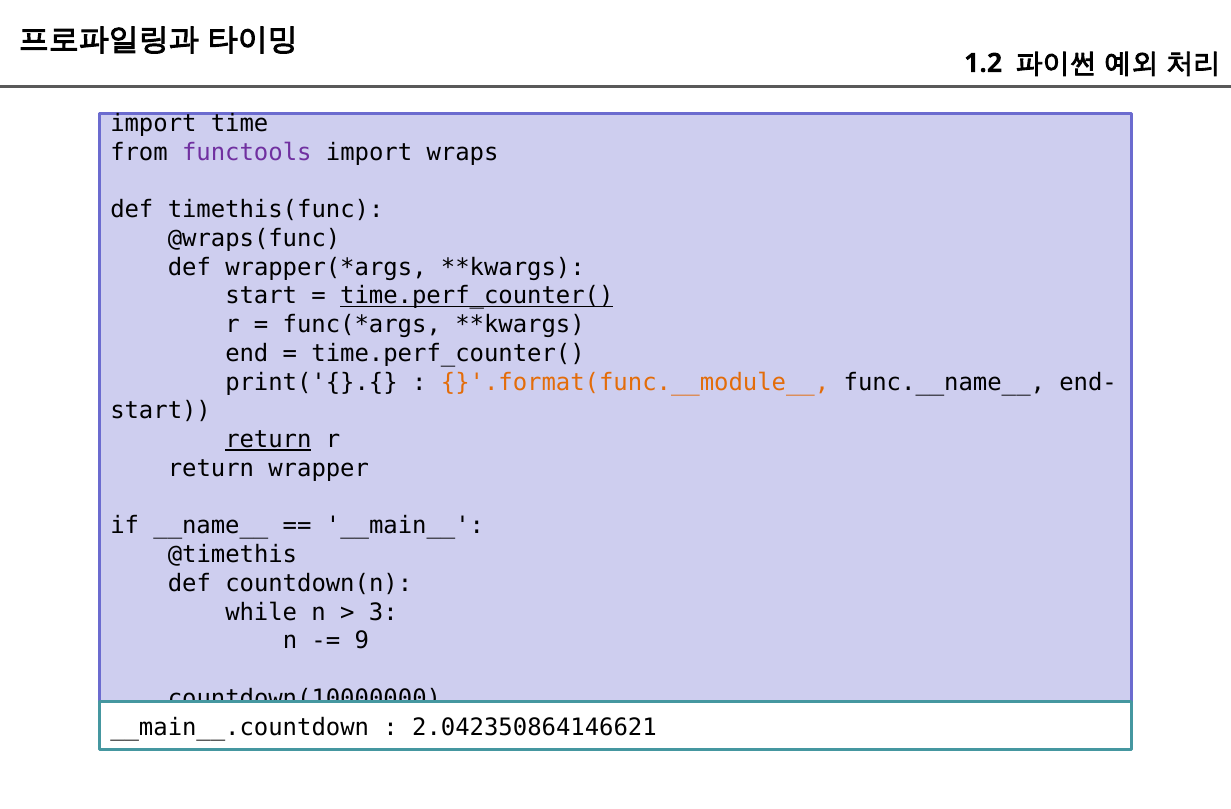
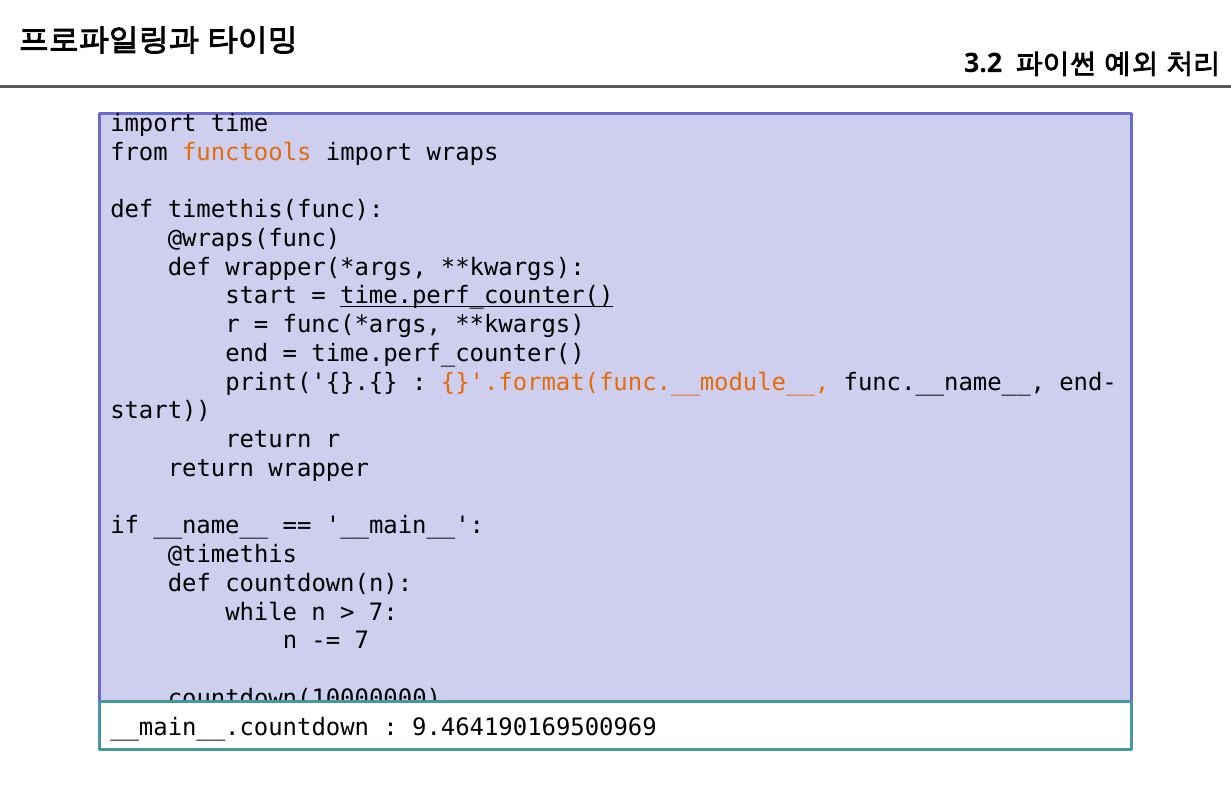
1.2: 1.2 -> 3.2
functools colour: purple -> orange
return at (268, 440) underline: present -> none
3 at (383, 612): 3 -> 7
9 at (362, 641): 9 -> 7
2.042350864146621: 2.042350864146621 -> 9.464190169500969
